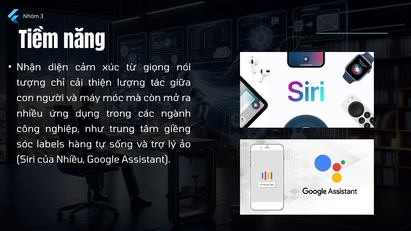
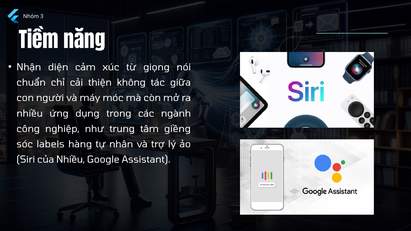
tượng: tượng -> chuẩn
lượng: lượng -> không
sống: sống -> nhân
